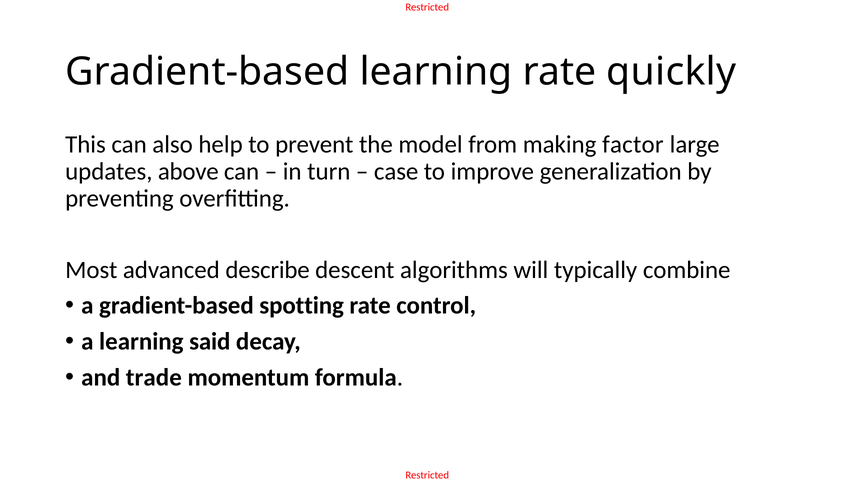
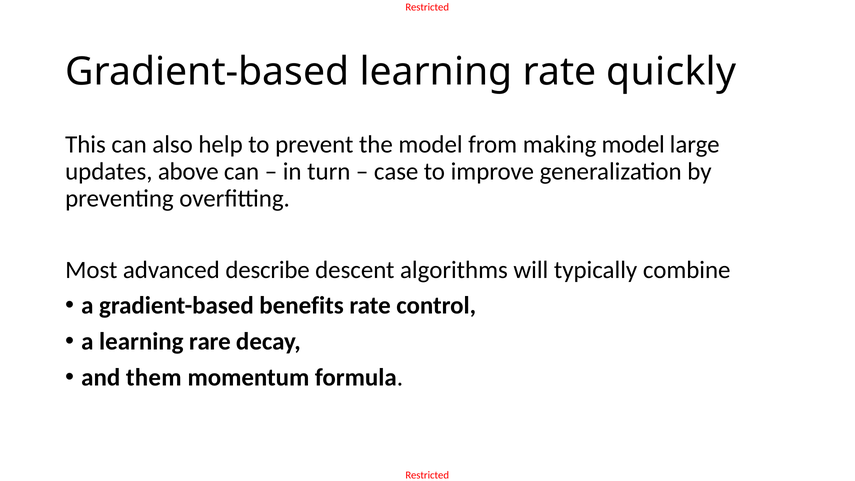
making factor: factor -> model
spotting: spotting -> benefits
said: said -> rare
trade: trade -> them
